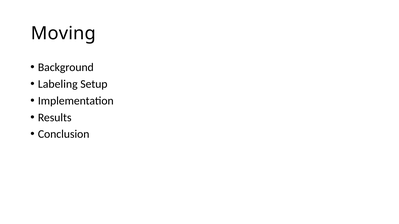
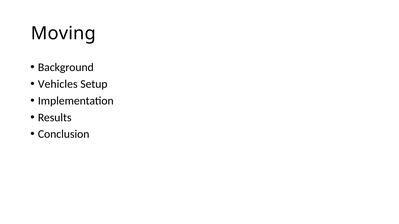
Labeling: Labeling -> Vehicles
